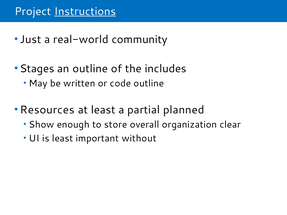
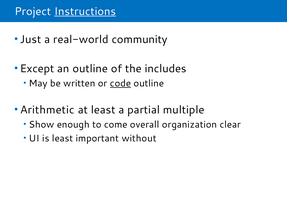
Stages: Stages -> Except
code underline: none -> present
Resources: Resources -> Arithmetic
planned: planned -> multiple
store: store -> come
